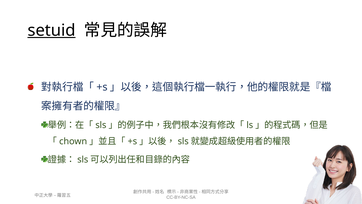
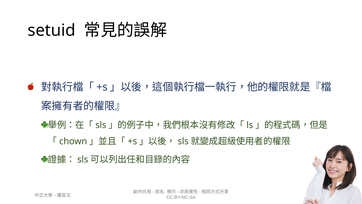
setuid underline: present -> none
